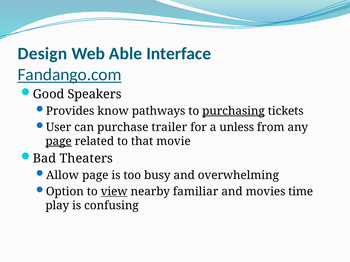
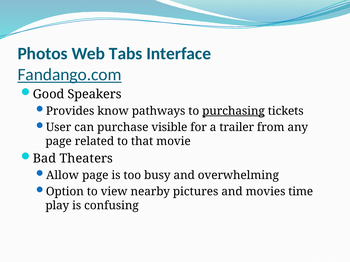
Design: Design -> Photos
Able: Able -> Tabs
trailer: trailer -> visible
unless: unless -> trailer
page at (59, 141) underline: present -> none
view underline: present -> none
familiar: familiar -> pictures
